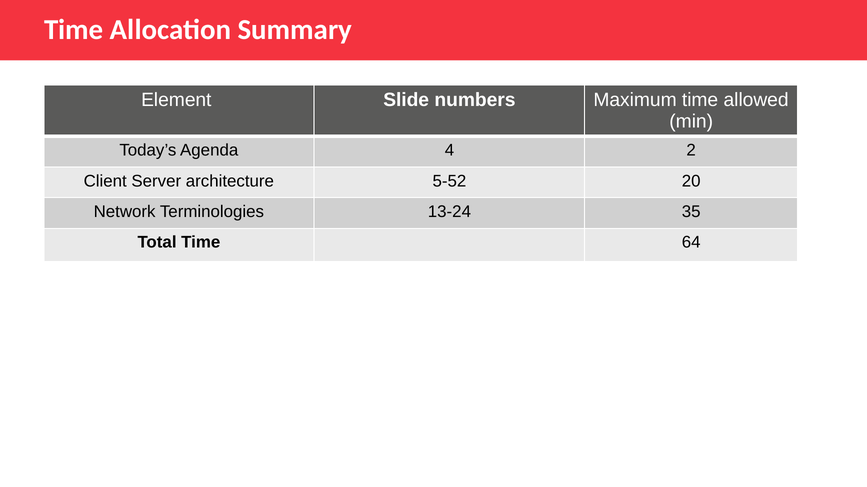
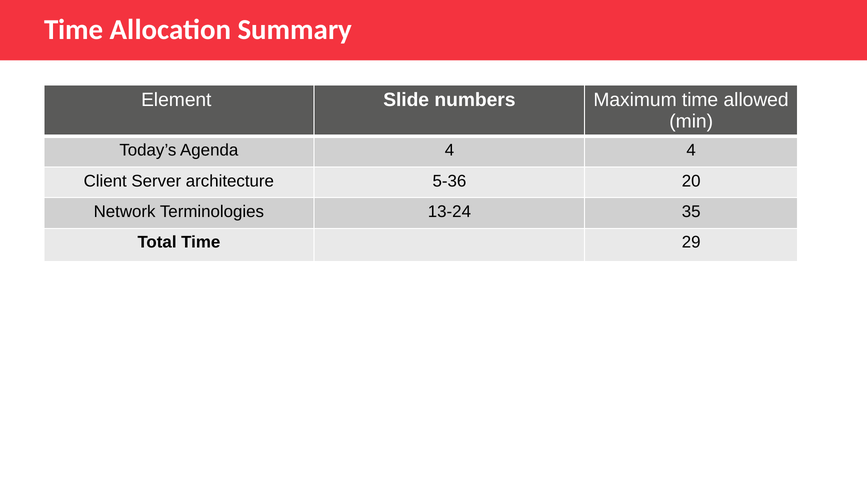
4 2: 2 -> 4
5-52: 5-52 -> 5-36
64: 64 -> 29
